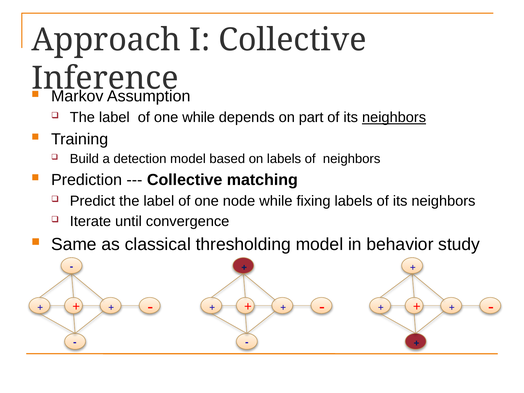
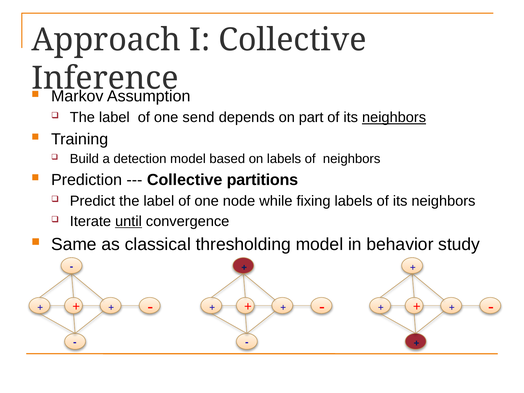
one while: while -> send
matching: matching -> partitions
until underline: none -> present
